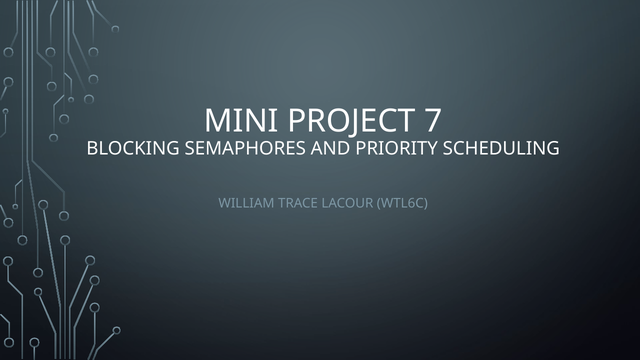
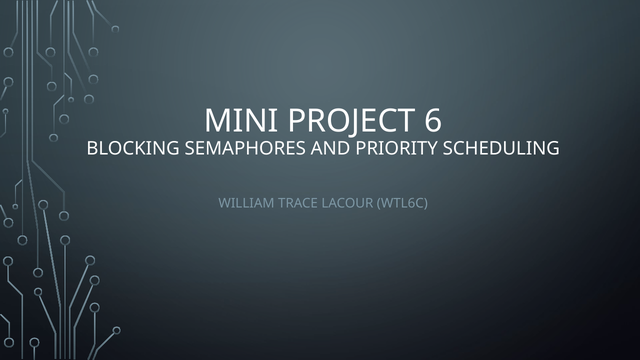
7: 7 -> 6
